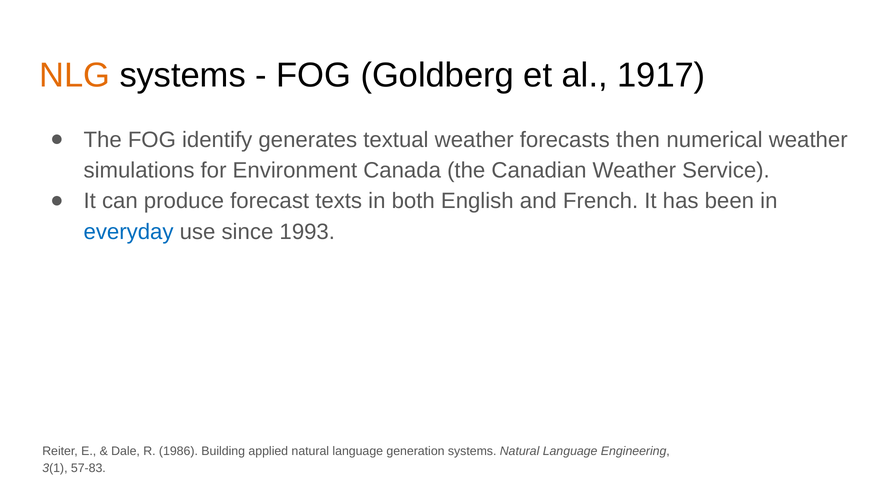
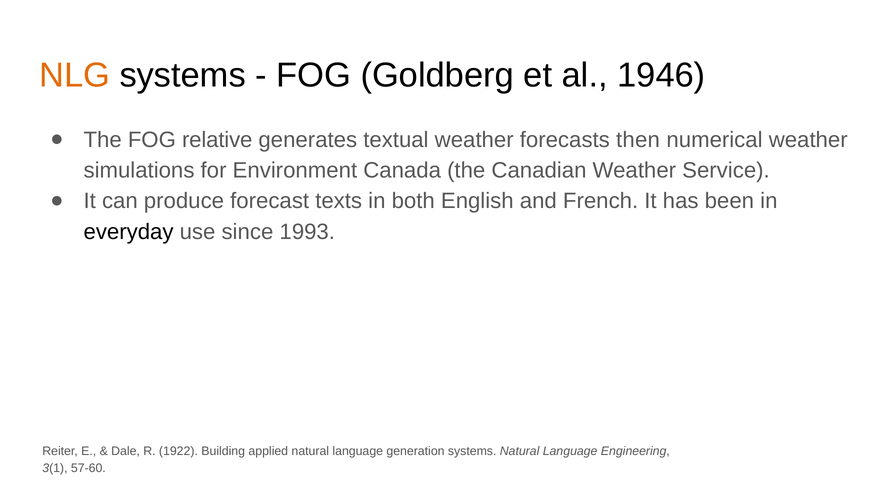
1917: 1917 -> 1946
identify: identify -> relative
everyday colour: blue -> black
1986: 1986 -> 1922
57-83: 57-83 -> 57-60
